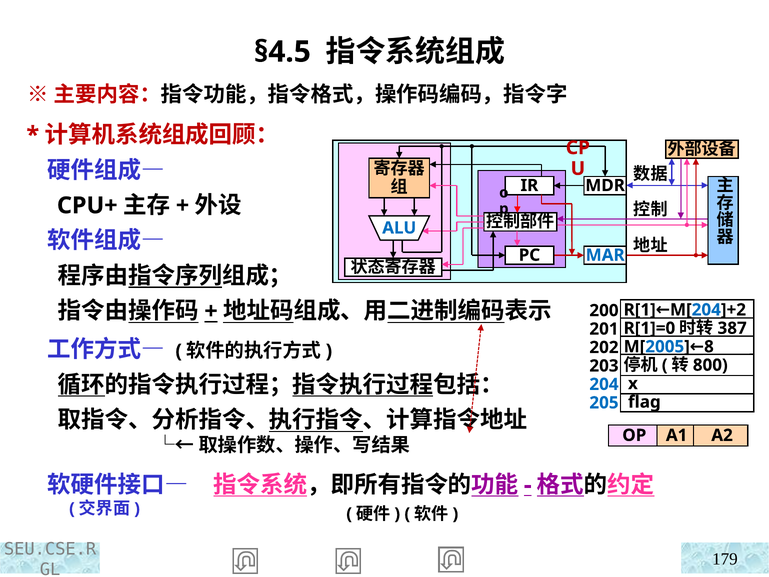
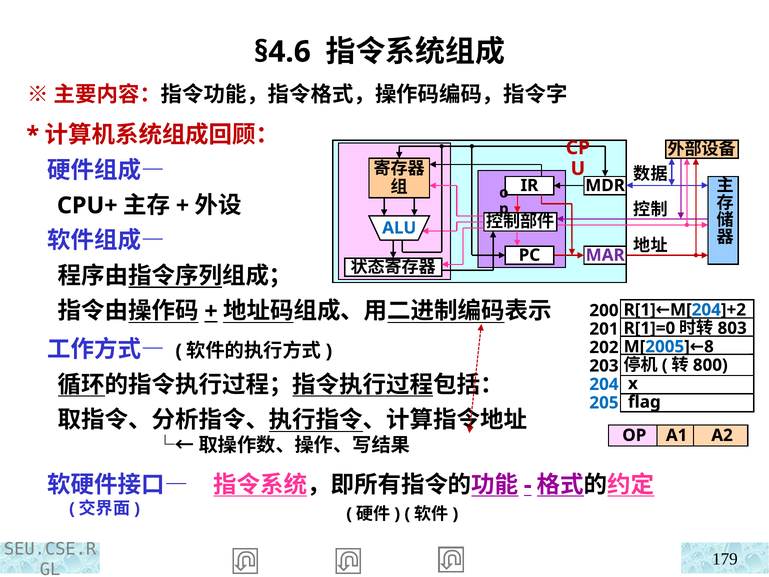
§4.5: §4.5 -> §4.6
MAR colour: blue -> purple
387: 387 -> 803
